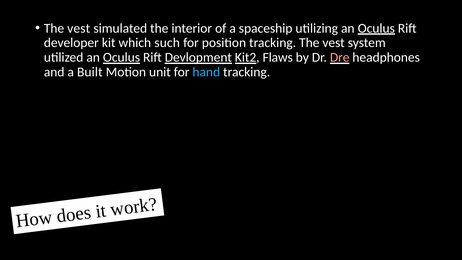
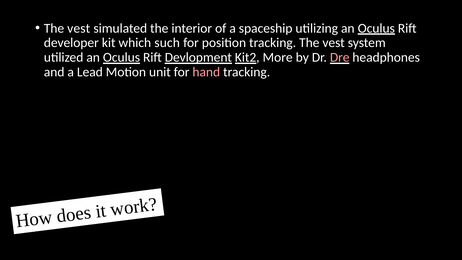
Flaws: Flaws -> More
Built: Built -> Lead
hand colour: light blue -> pink
